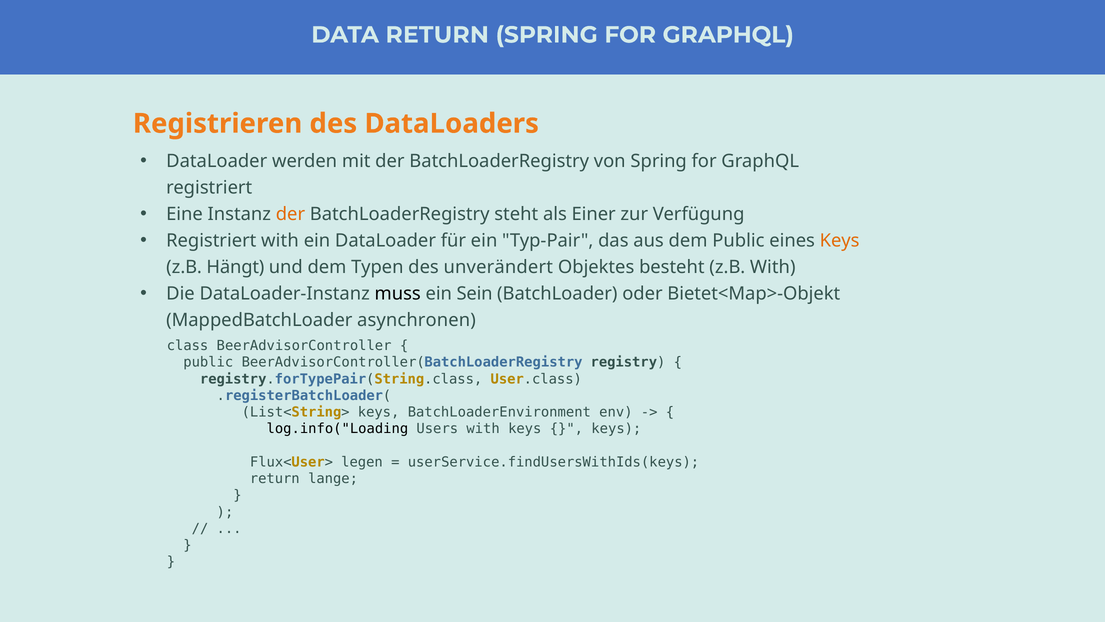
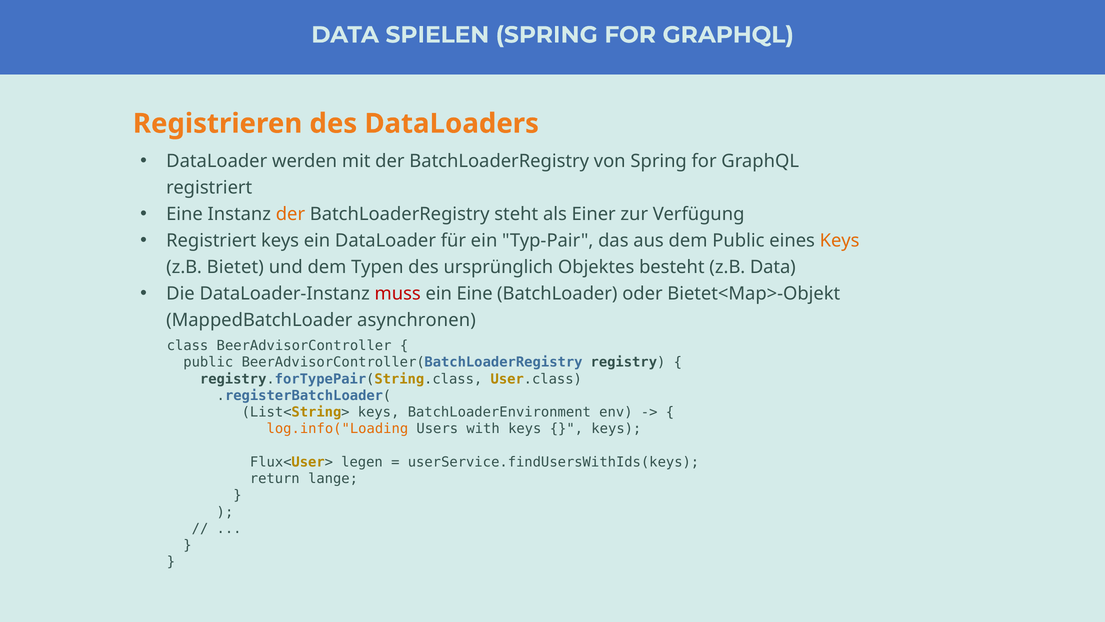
DATA RETURN: RETURN -> SPIELEN
Registriert with: with -> keys
Hängt: Hängt -> Bietet
unverändert: unverändert -> ursprünglich
z.B With: With -> Data
muss colour: black -> red
ein Sein: Sein -> Eine
log.info("Loading colour: black -> orange
